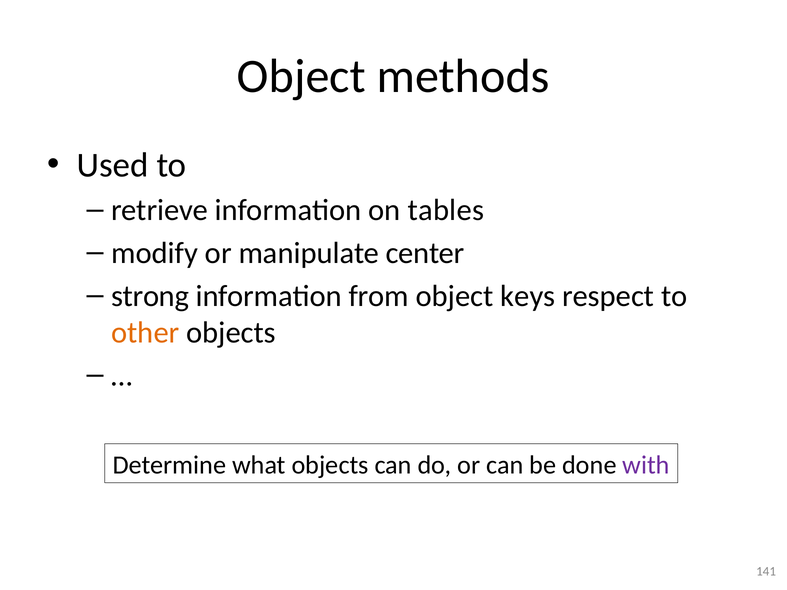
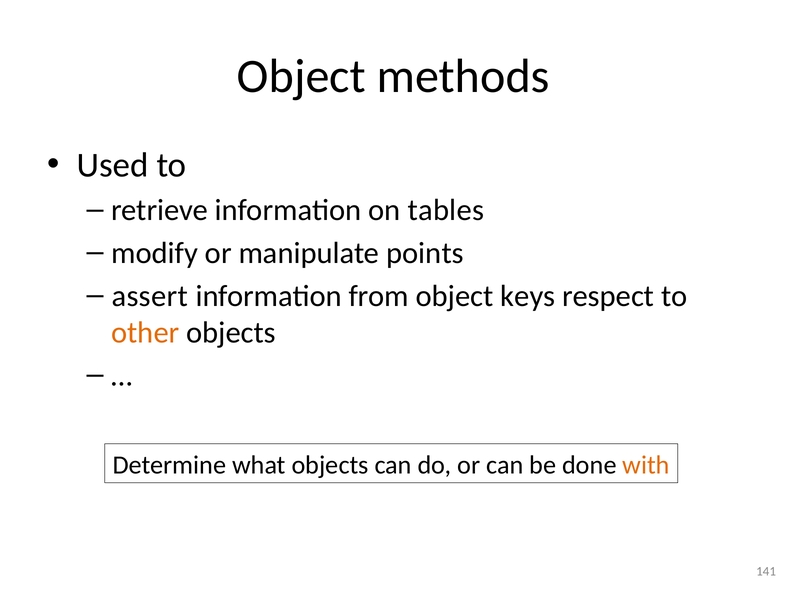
center: center -> points
strong: strong -> assert
with colour: purple -> orange
